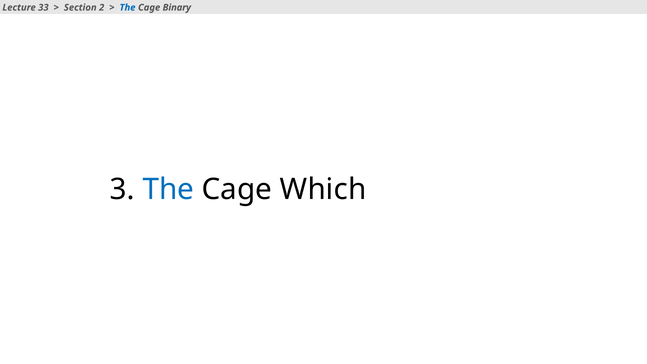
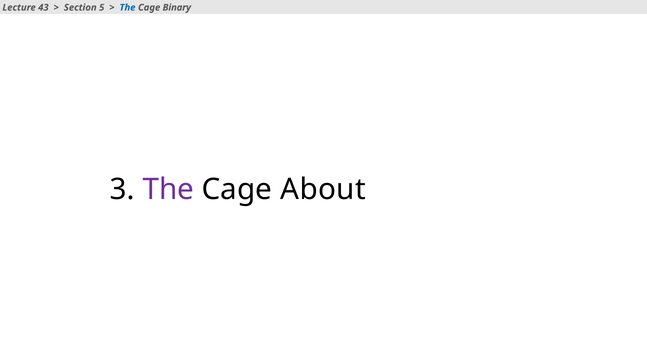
33: 33 -> 43
2: 2 -> 5
The at (168, 189) colour: blue -> purple
Which: Which -> About
